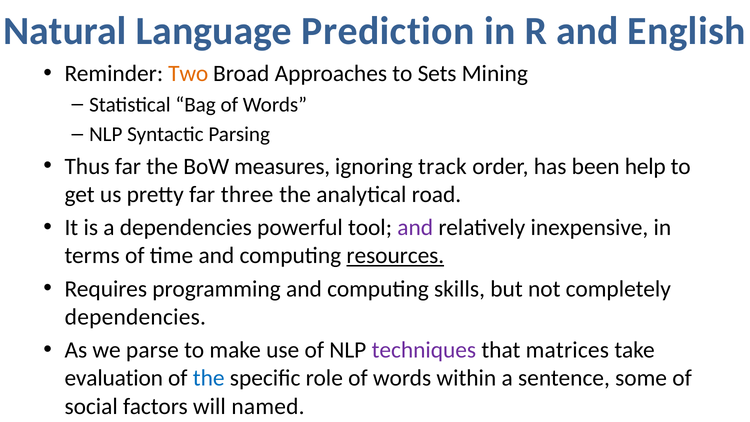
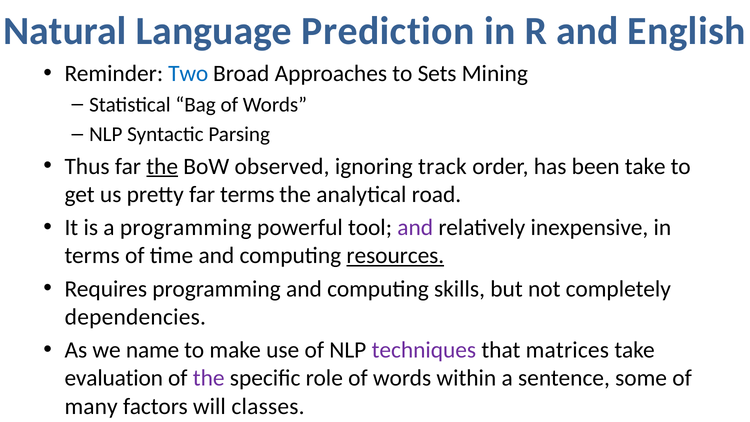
Two colour: orange -> blue
the at (162, 166) underline: none -> present
measures: measures -> observed
been help: help -> take
far three: three -> terms
a dependencies: dependencies -> programming
parse: parse -> name
the at (209, 378) colour: blue -> purple
social: social -> many
named: named -> classes
